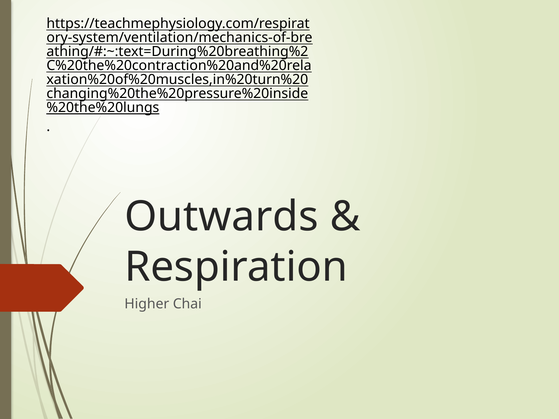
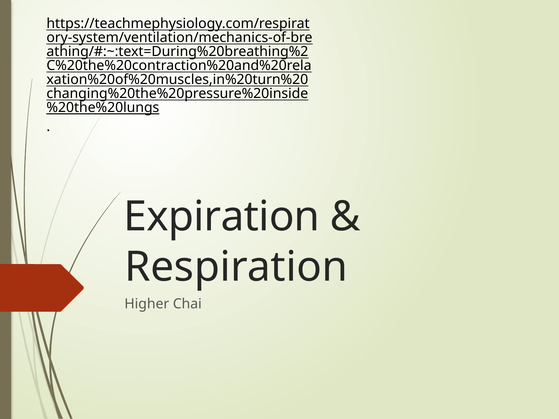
Outwards: Outwards -> Expiration
